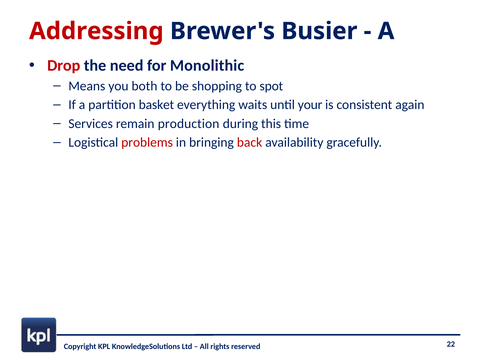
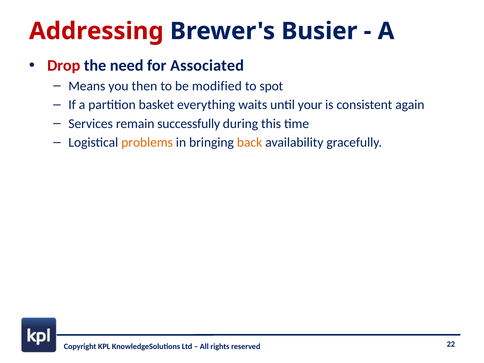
Monolithic: Monolithic -> Associated
both: both -> then
shopping: shopping -> modified
production: production -> successfully
problems colour: red -> orange
back colour: red -> orange
